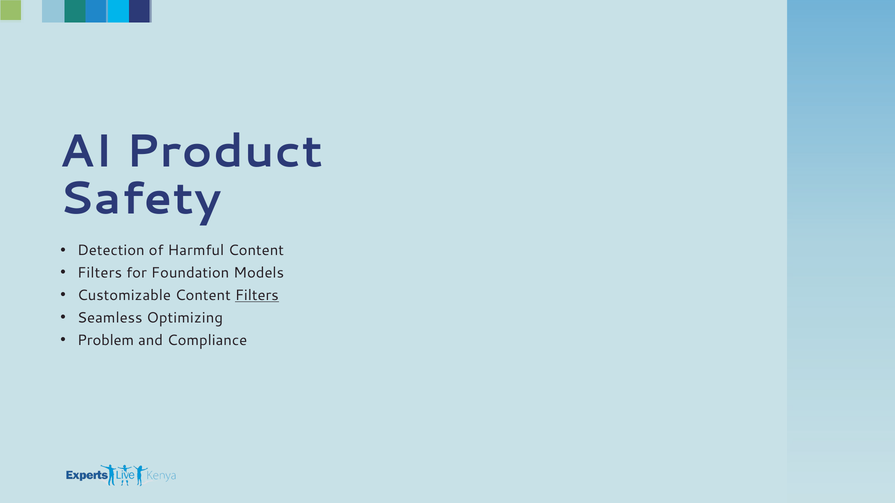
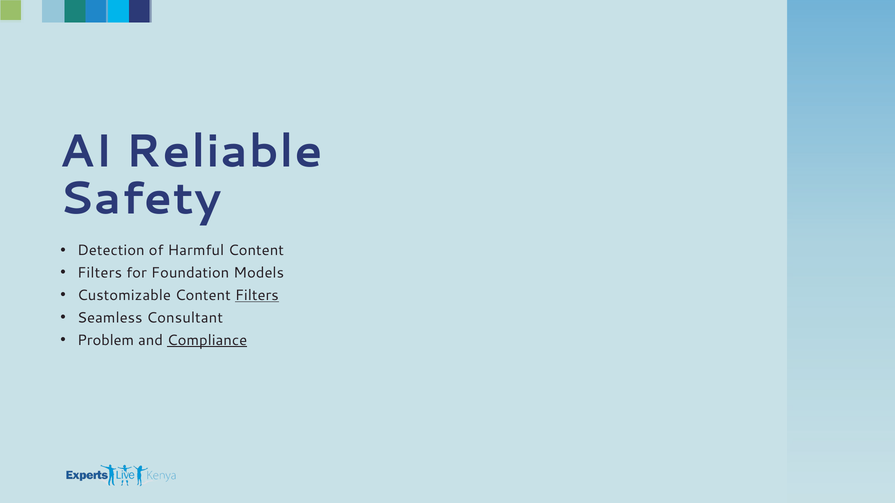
Product: Product -> Reliable
Optimizing: Optimizing -> Consultant
Compliance underline: none -> present
